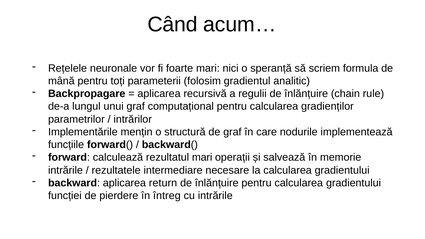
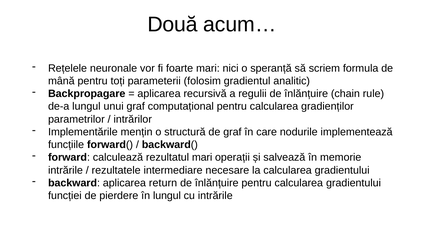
Când: Când -> Două
în întreg: întreg -> lungul
